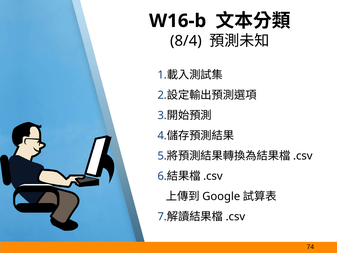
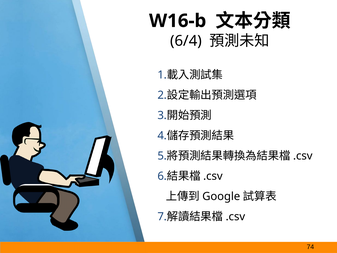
8/4: 8/4 -> 6/4
